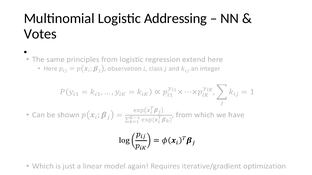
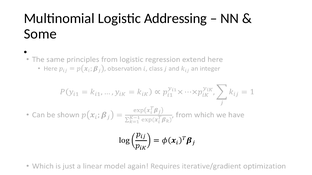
Votes: Votes -> Some
